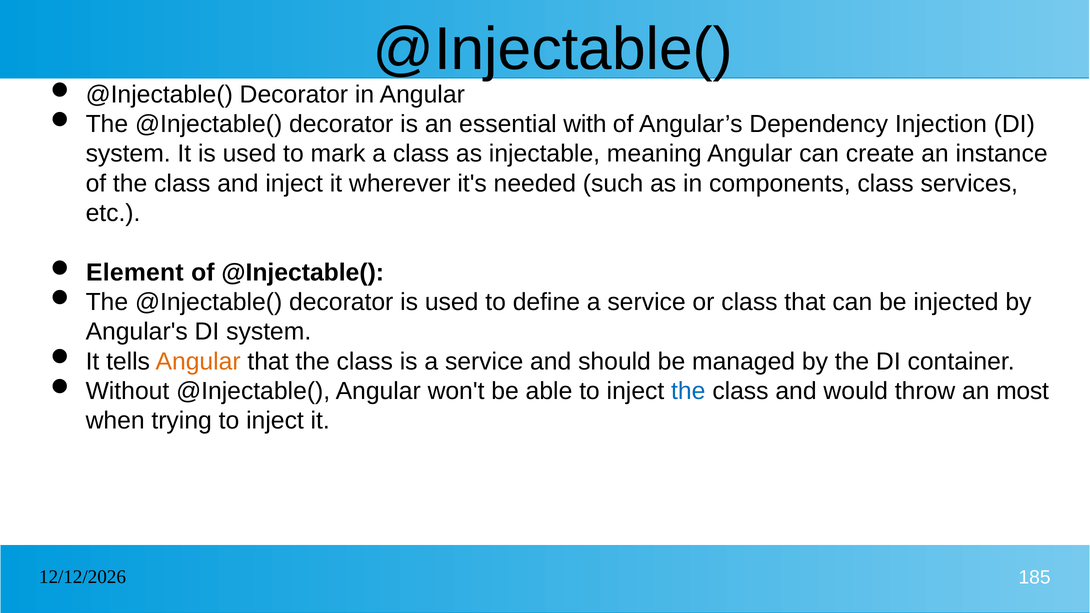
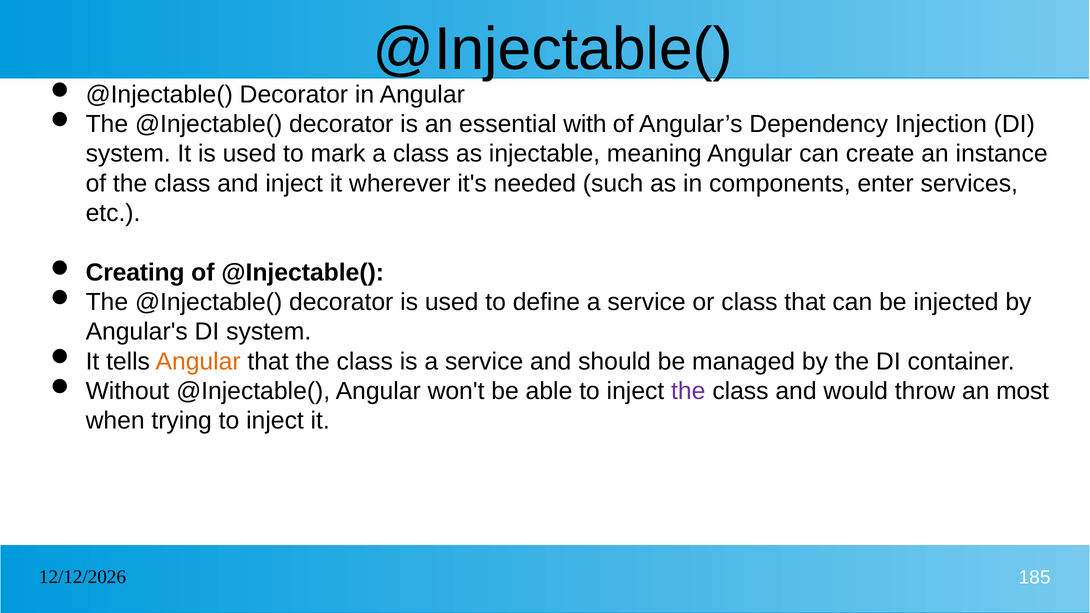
components class: class -> enter
Element: Element -> Creating
the at (688, 391) colour: blue -> purple
